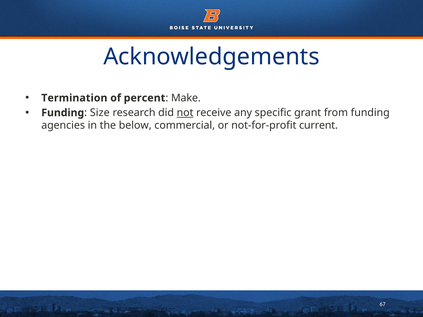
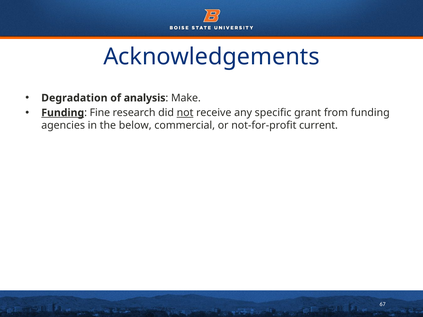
Termination: Termination -> Degradation
percent: percent -> analysis
Funding at (63, 113) underline: none -> present
Size: Size -> Fine
